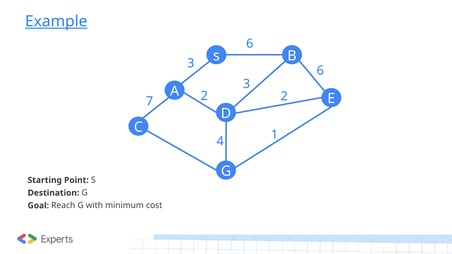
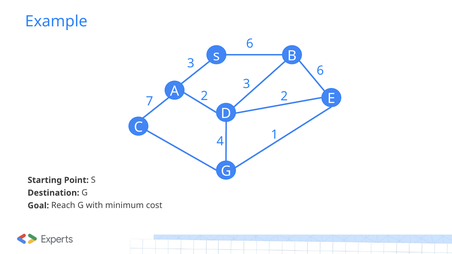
Example underline: present -> none
